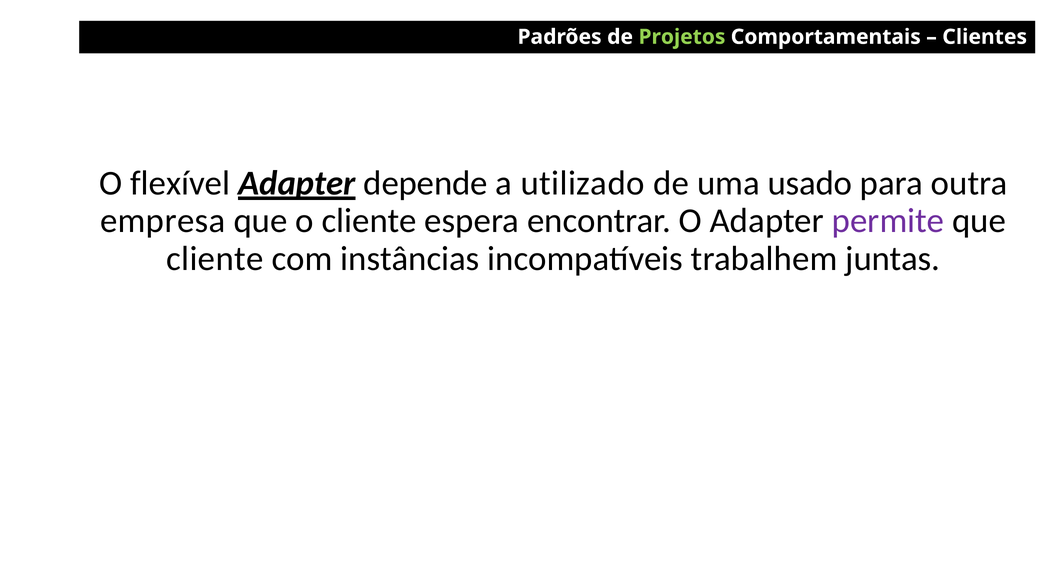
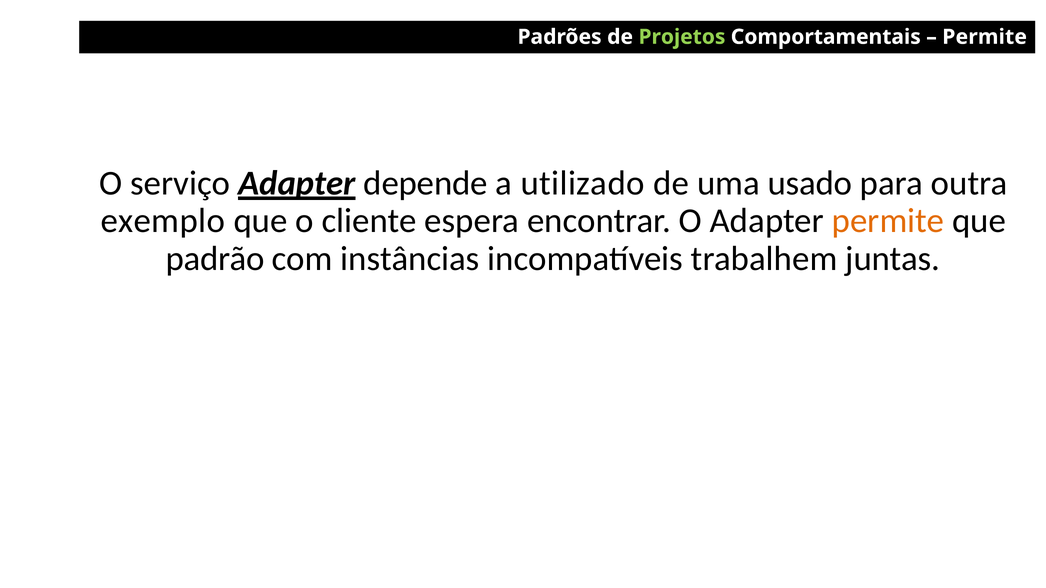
Clientes at (985, 37): Clientes -> Permite
flexível: flexível -> serviço
empresa: empresa -> exemplo
permite at (888, 221) colour: purple -> orange
cliente at (215, 259): cliente -> padrão
